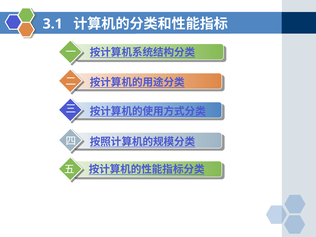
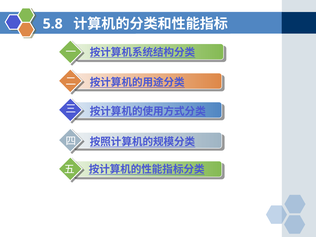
3.1: 3.1 -> 5.8
